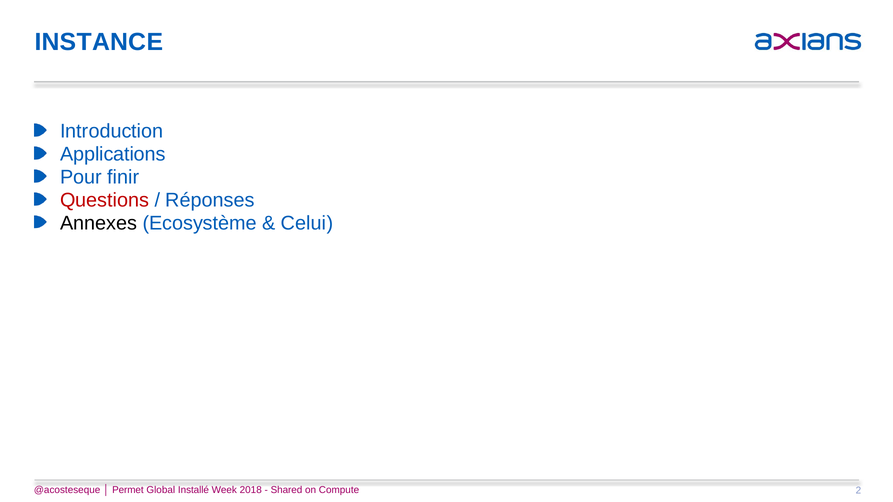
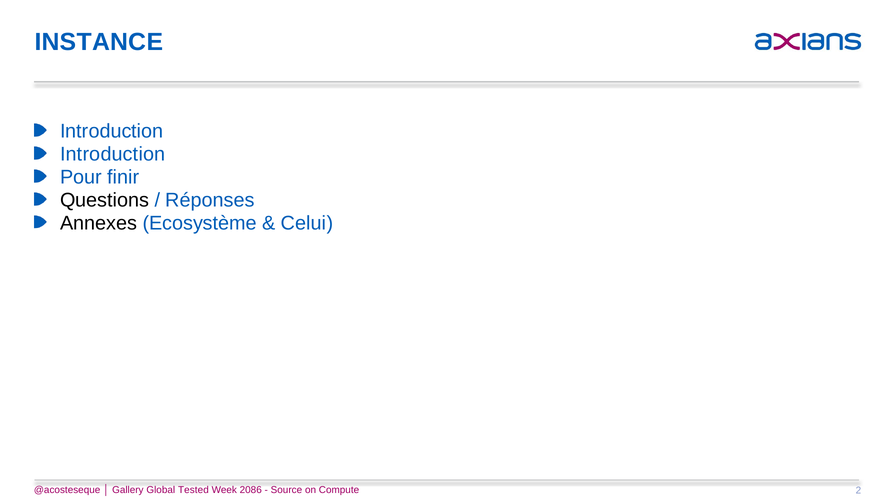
Applications at (113, 154): Applications -> Introduction
Questions colour: red -> black
Permet: Permet -> Gallery
Installé: Installé -> Tested
2018: 2018 -> 2086
Shared: Shared -> Source
